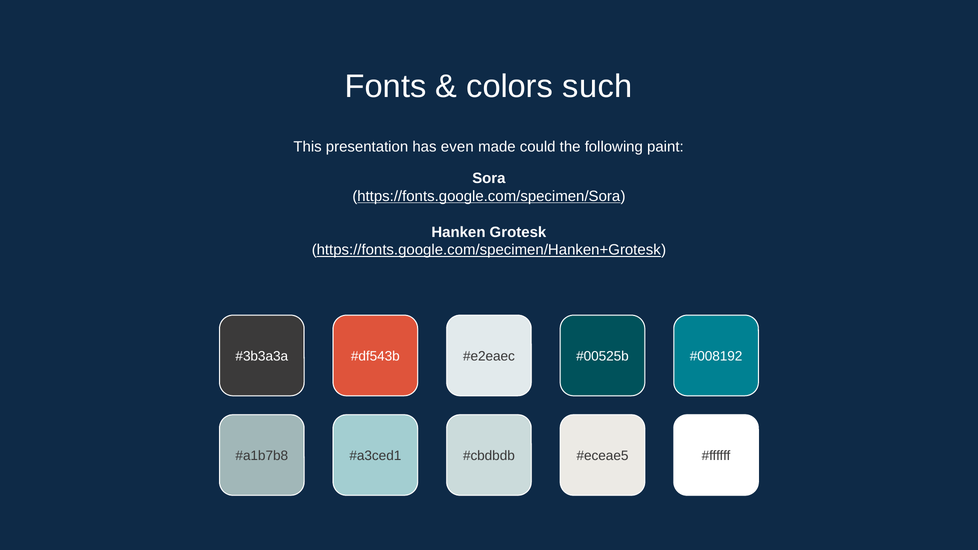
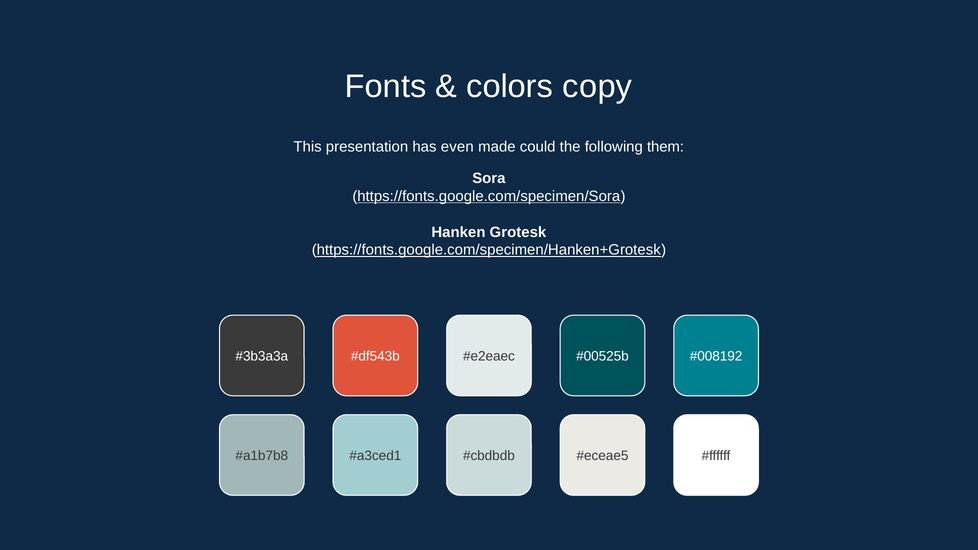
such: such -> copy
paint: paint -> them
